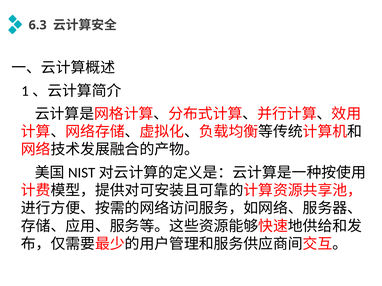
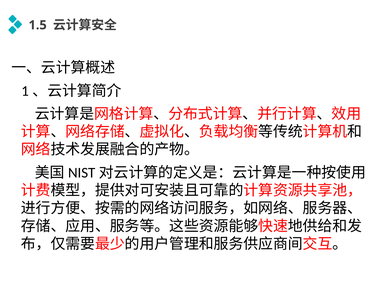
6.3: 6.3 -> 1.5
